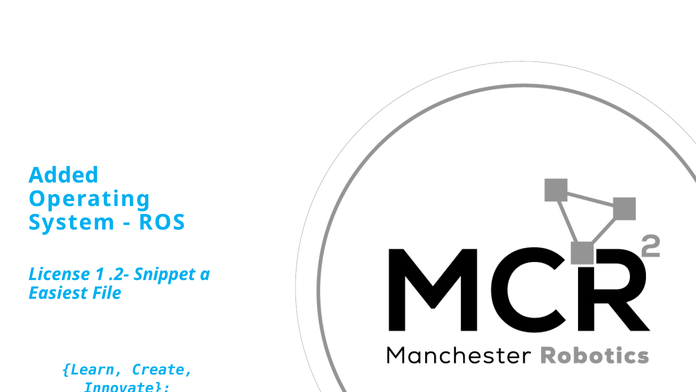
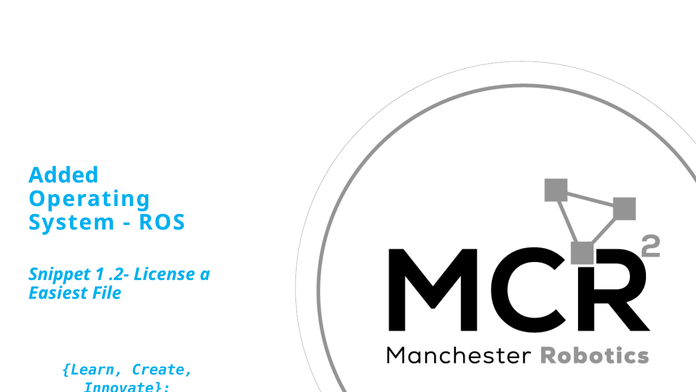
License: License -> Snippet
Snippet: Snippet -> License
